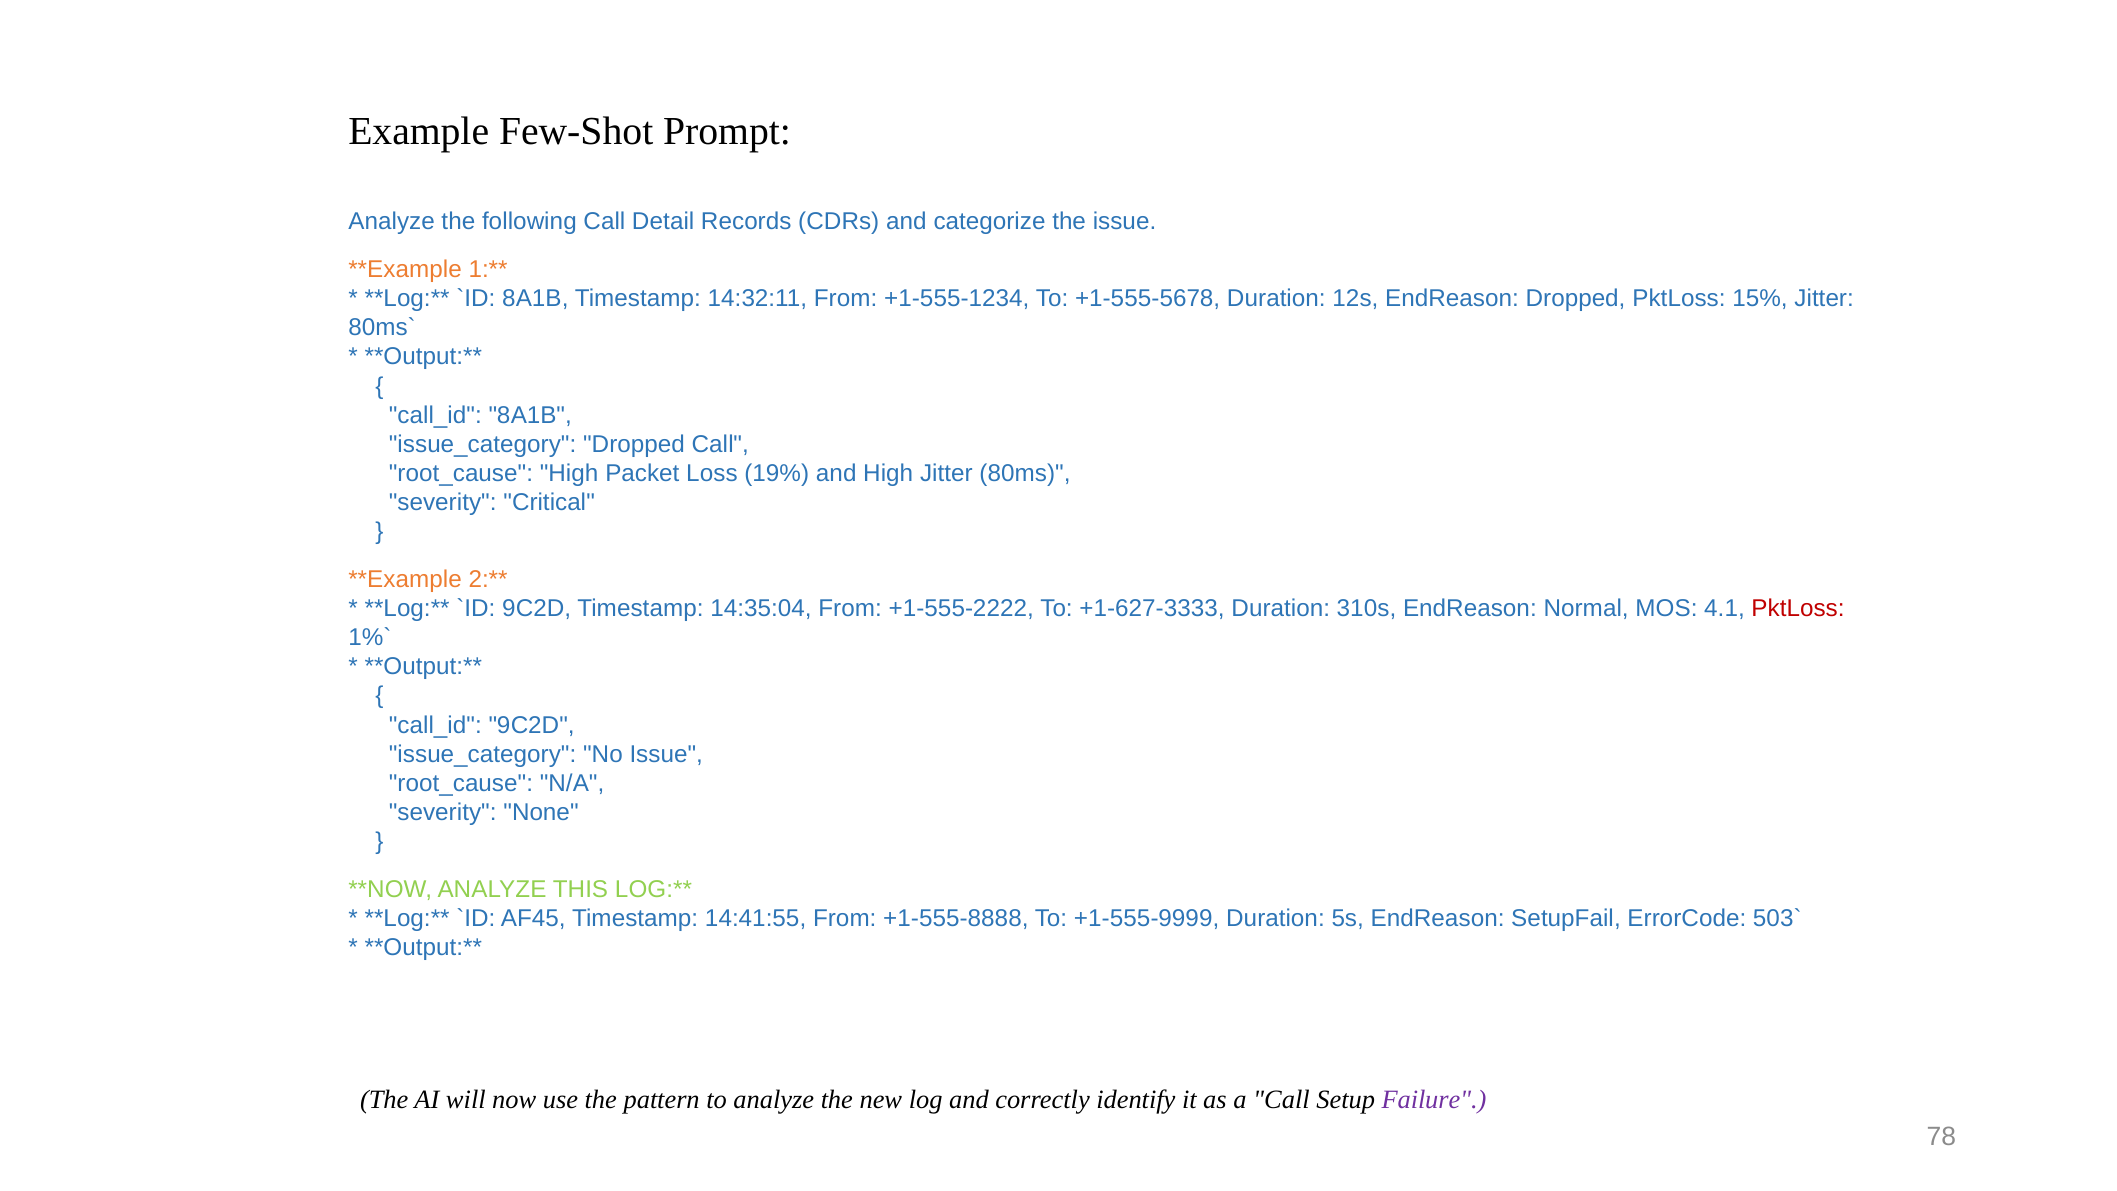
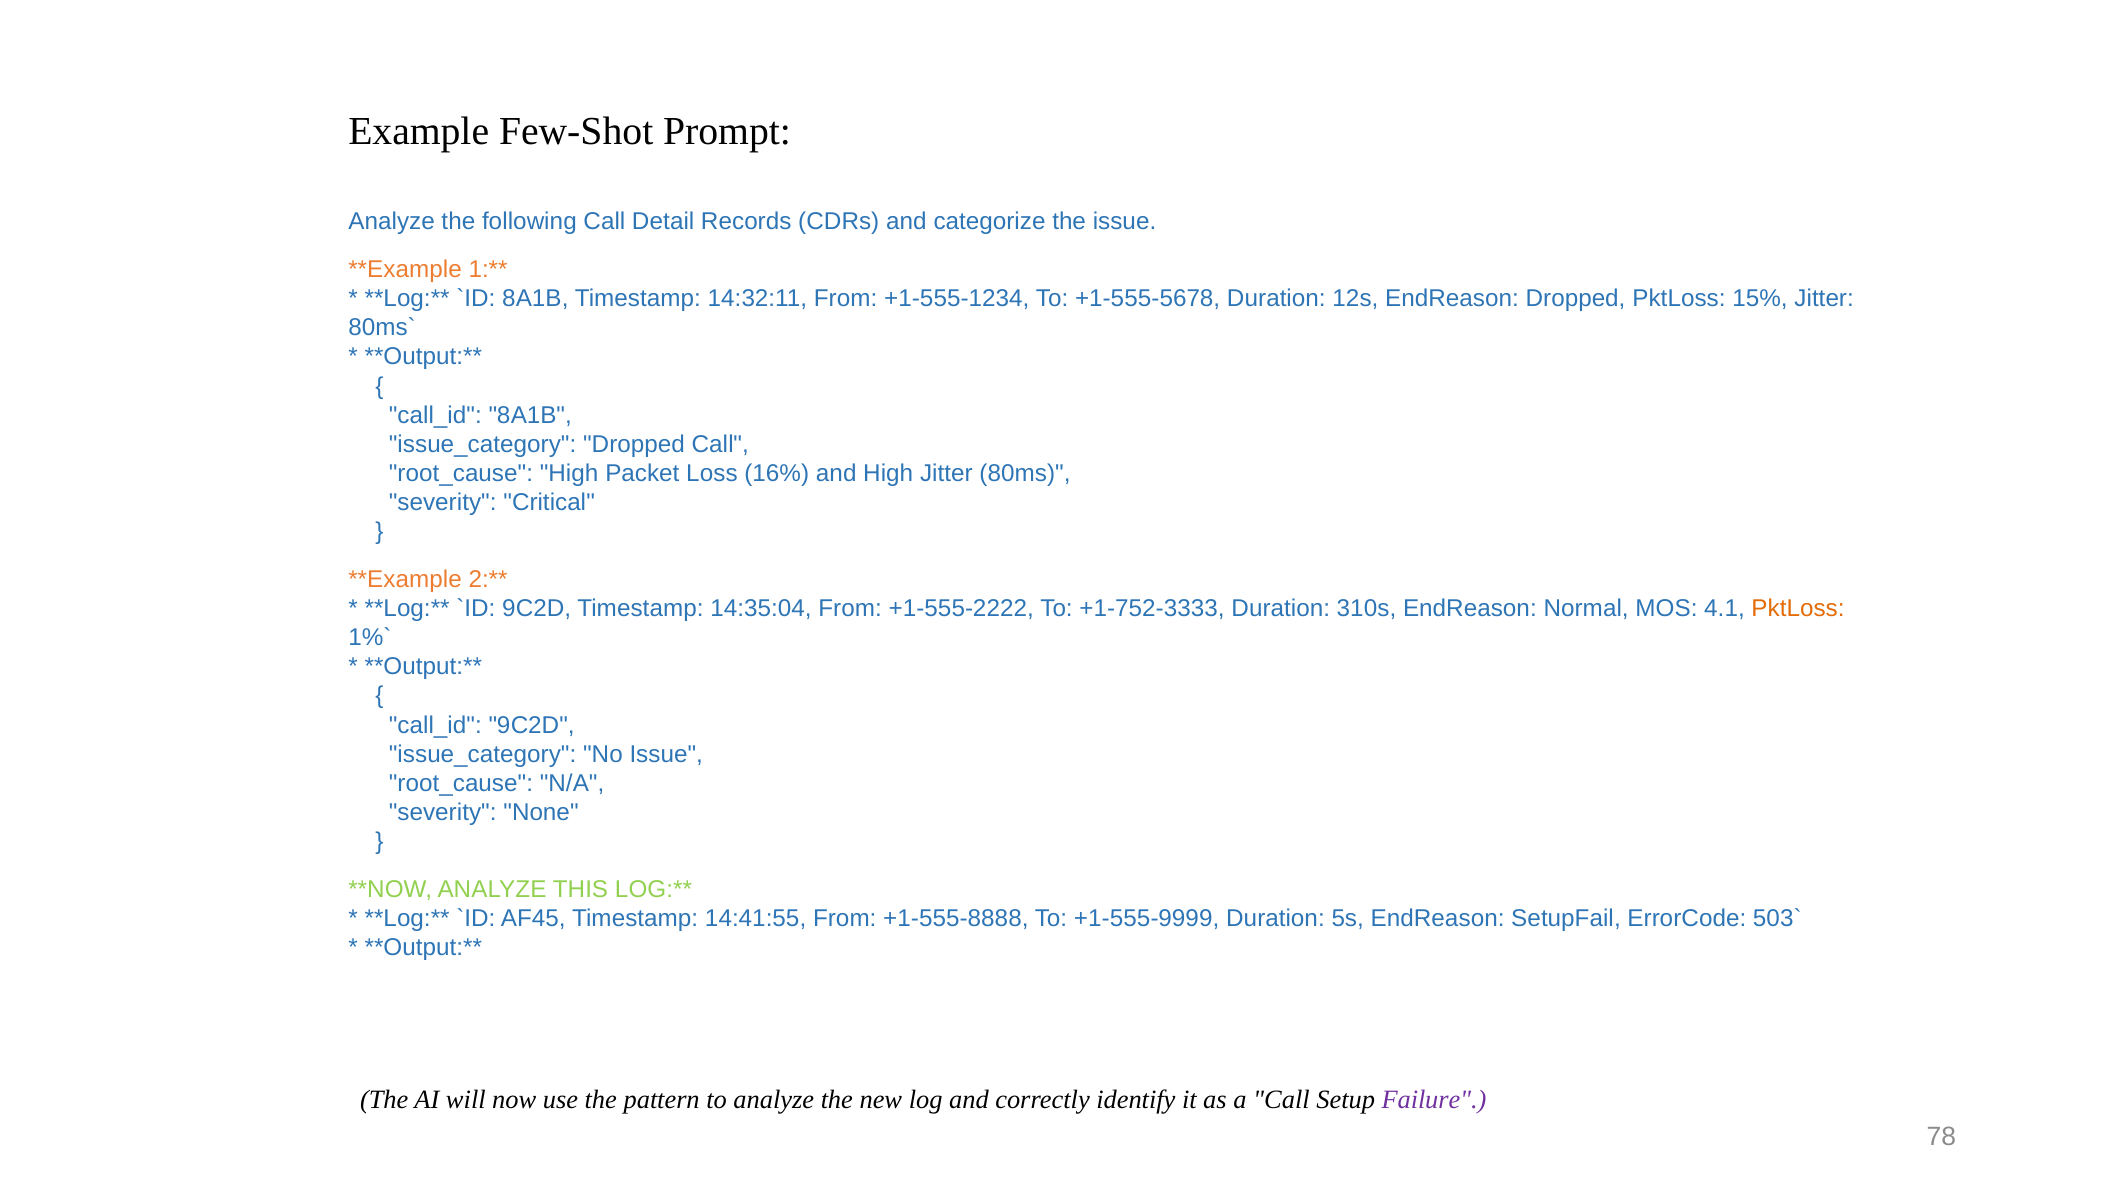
19%: 19% -> 16%
+1-627-3333: +1-627-3333 -> +1-752-3333
PktLoss at (1798, 608) colour: red -> orange
